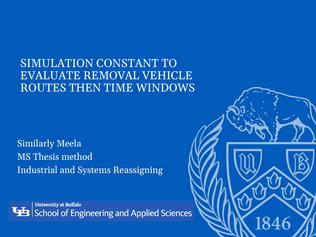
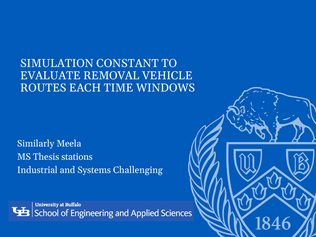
THEN: THEN -> EACH
method: method -> stations
Reassigning: Reassigning -> Challenging
